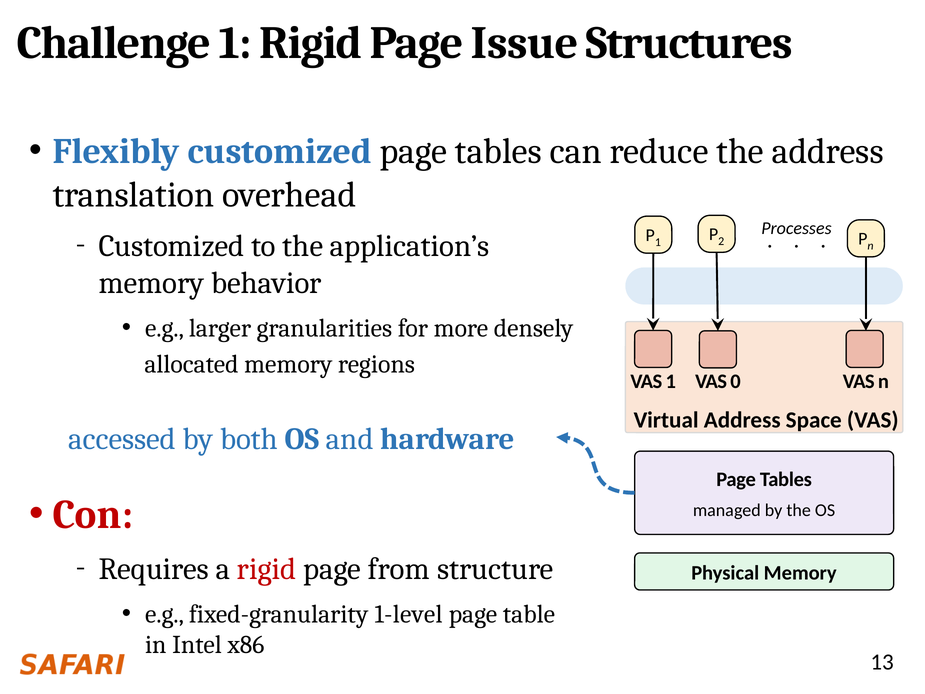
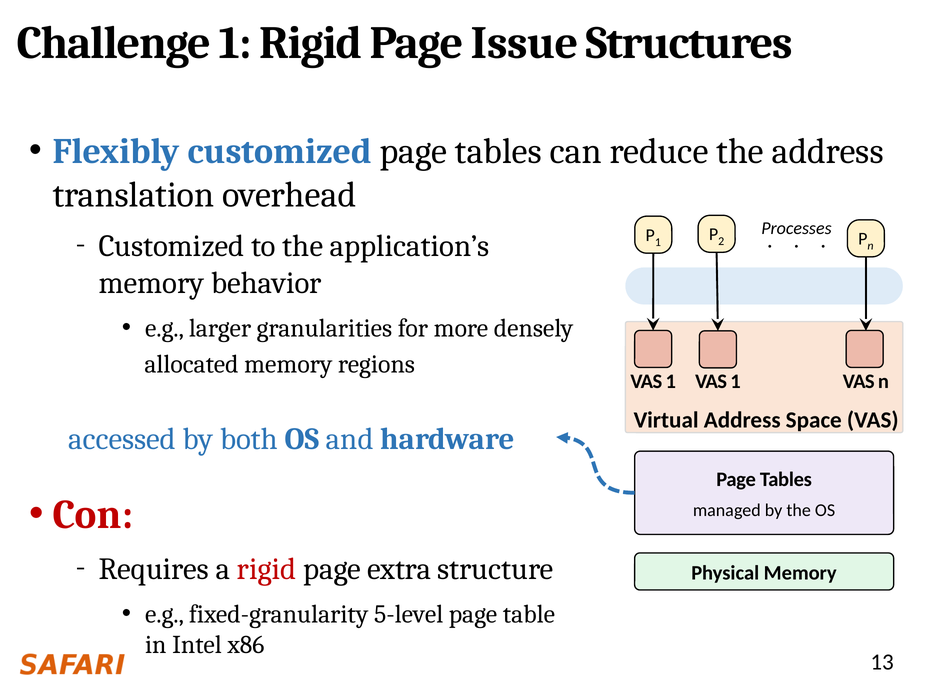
0 at (735, 382): 0 -> 1
from: from -> extra
1-level: 1-level -> 5-level
